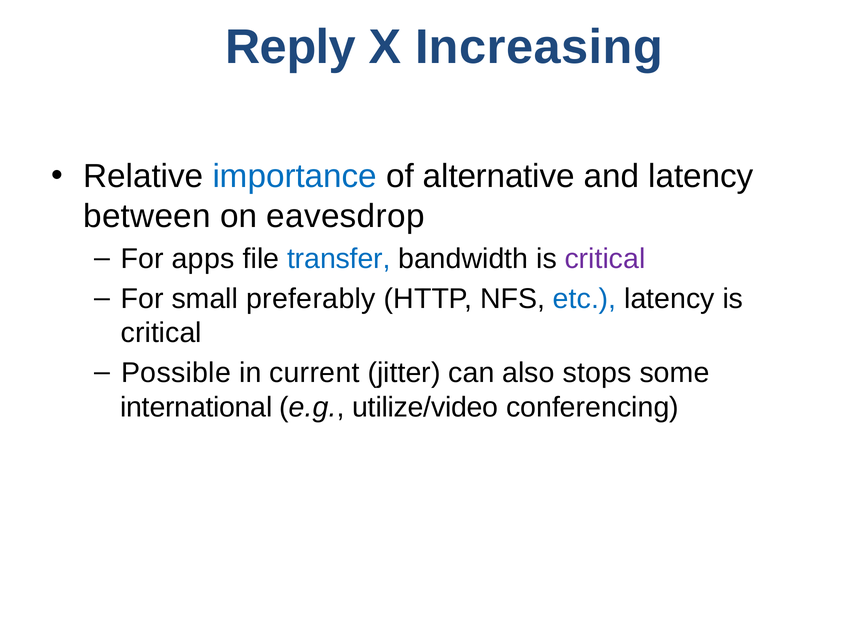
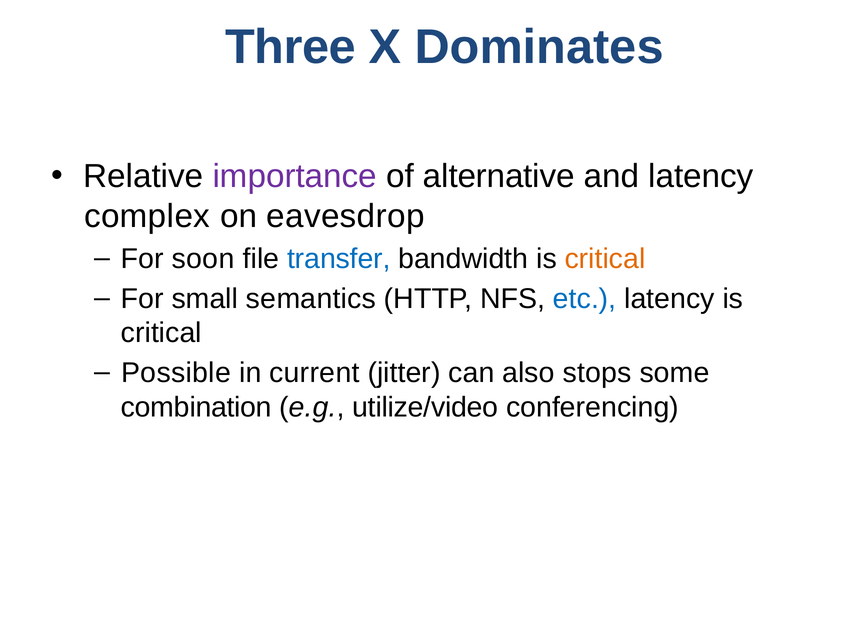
Reply: Reply -> Three
Increasing: Increasing -> Dominates
importance colour: blue -> purple
between: between -> complex
apps: apps -> soon
critical at (605, 259) colour: purple -> orange
preferably: preferably -> semantics
international: international -> combination
